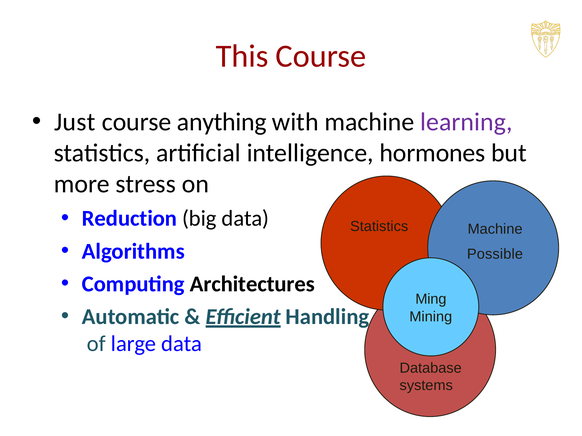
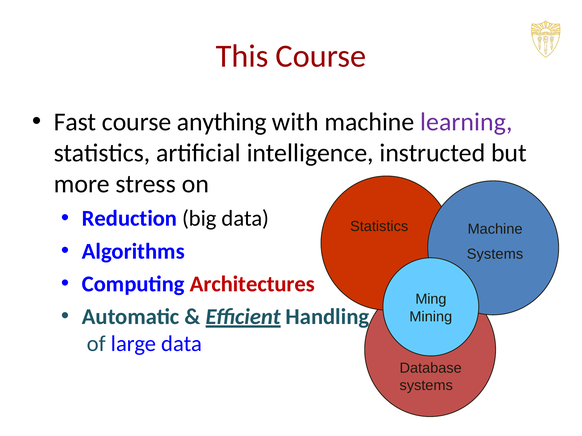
Just: Just -> Fast
hormones: hormones -> instructed
Possible at (495, 254): Possible -> Systems
Architectures colour: black -> red
